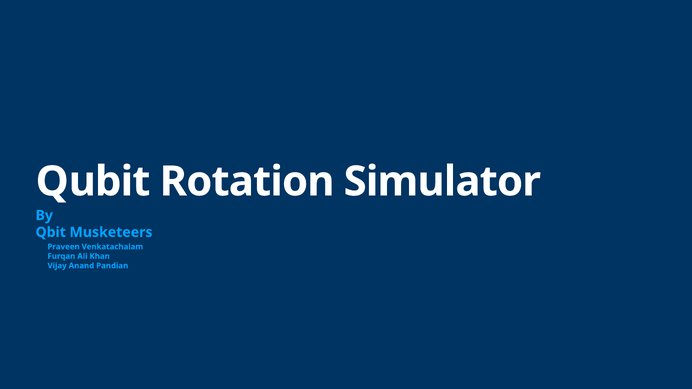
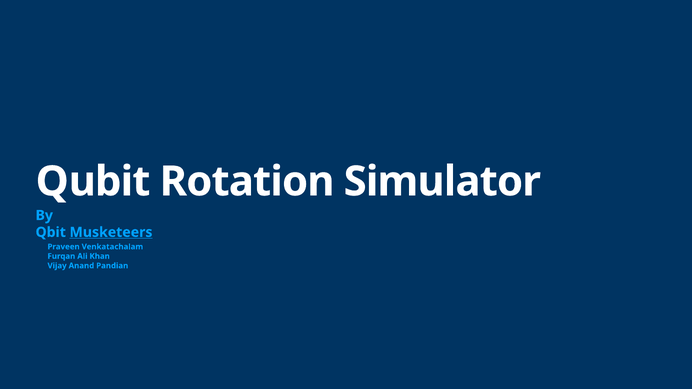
Musketeers underline: none -> present
